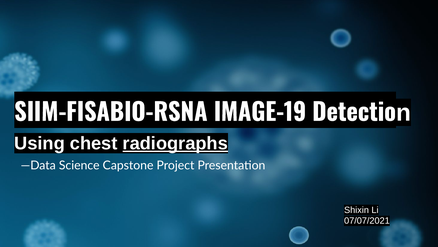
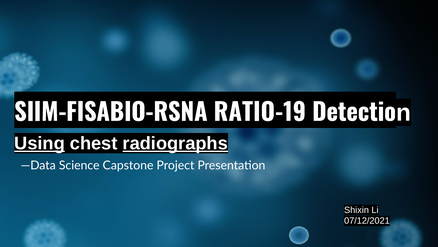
IMAGE-19: IMAGE-19 -> RATIO-19
Using underline: none -> present
07/07/2021: 07/07/2021 -> 07/12/2021
